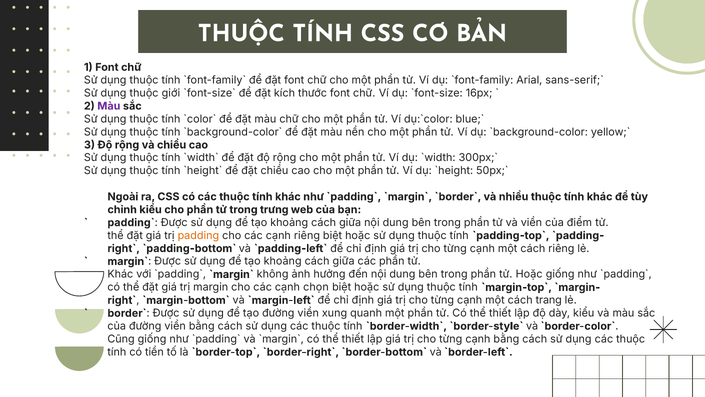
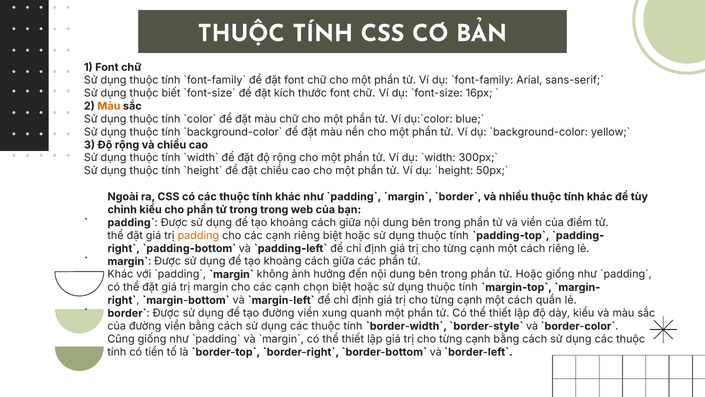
giới: giới -> biết
Màu at (109, 106) colour: purple -> orange
trong trưng: trưng -> trong
trang: trang -> quần
